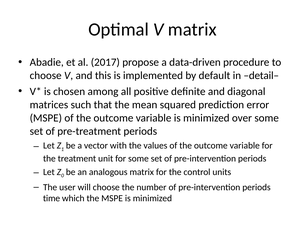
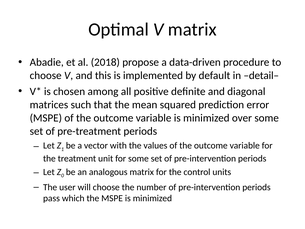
2017: 2017 -> 2018
time: time -> pass
